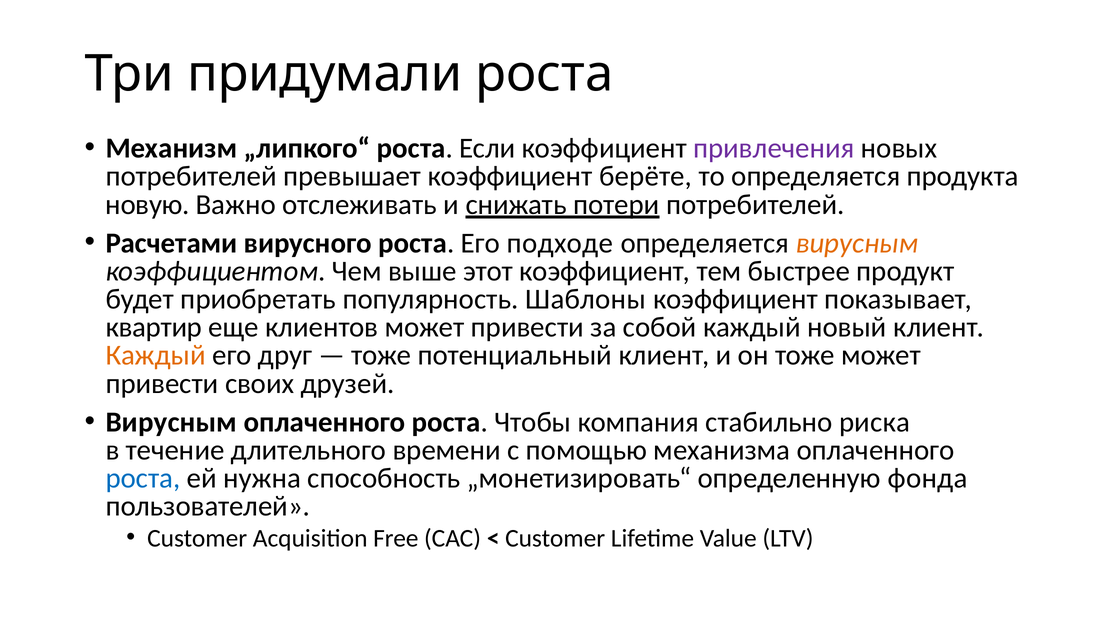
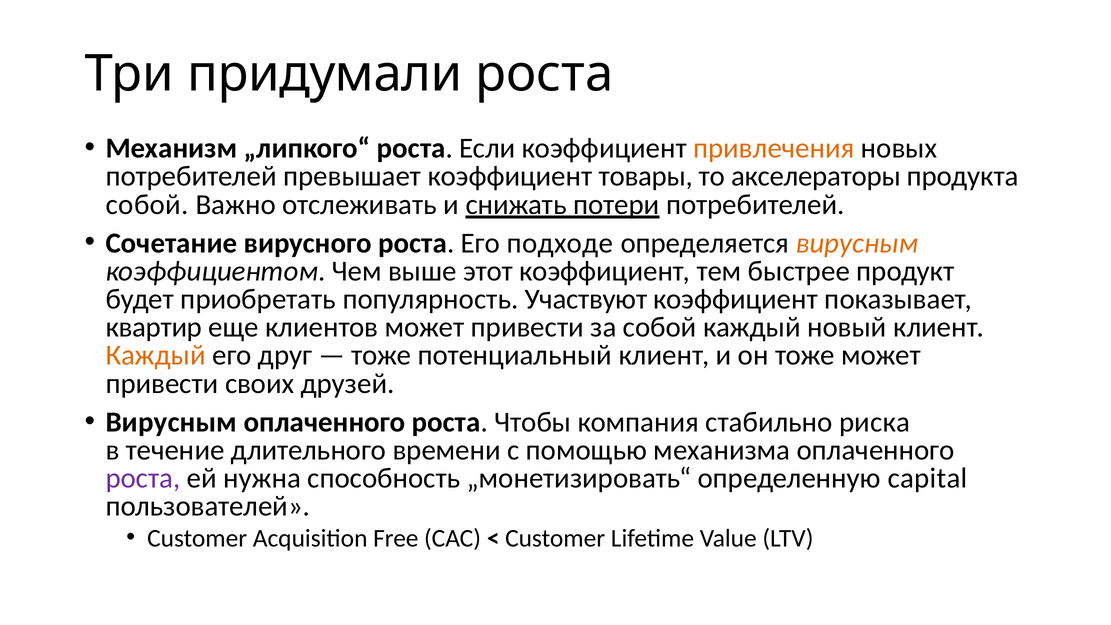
привлечения colour: purple -> orange
берёте: берёте -> товары
то определяется: определяется -> акселераторы
новую at (148, 204): новую -> собой
Расчетами: Расчетами -> Сочетание
Шаблоны: Шаблоны -> Участвуют
роста at (143, 478) colour: blue -> purple
фонда: фонда -> capital
